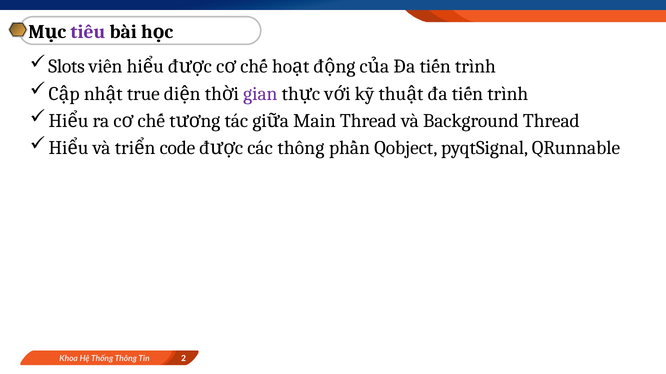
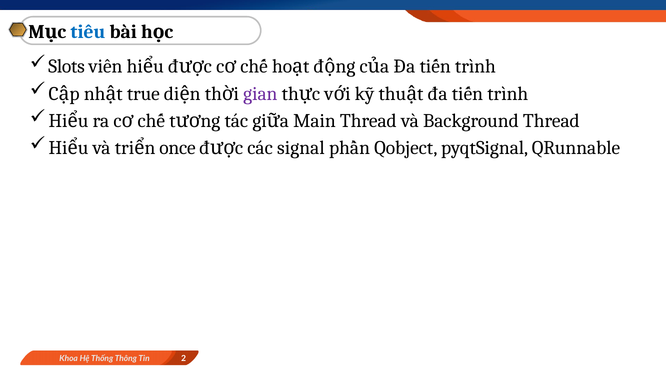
tiêu colour: purple -> blue
code: code -> once
các thông: thông -> signal
